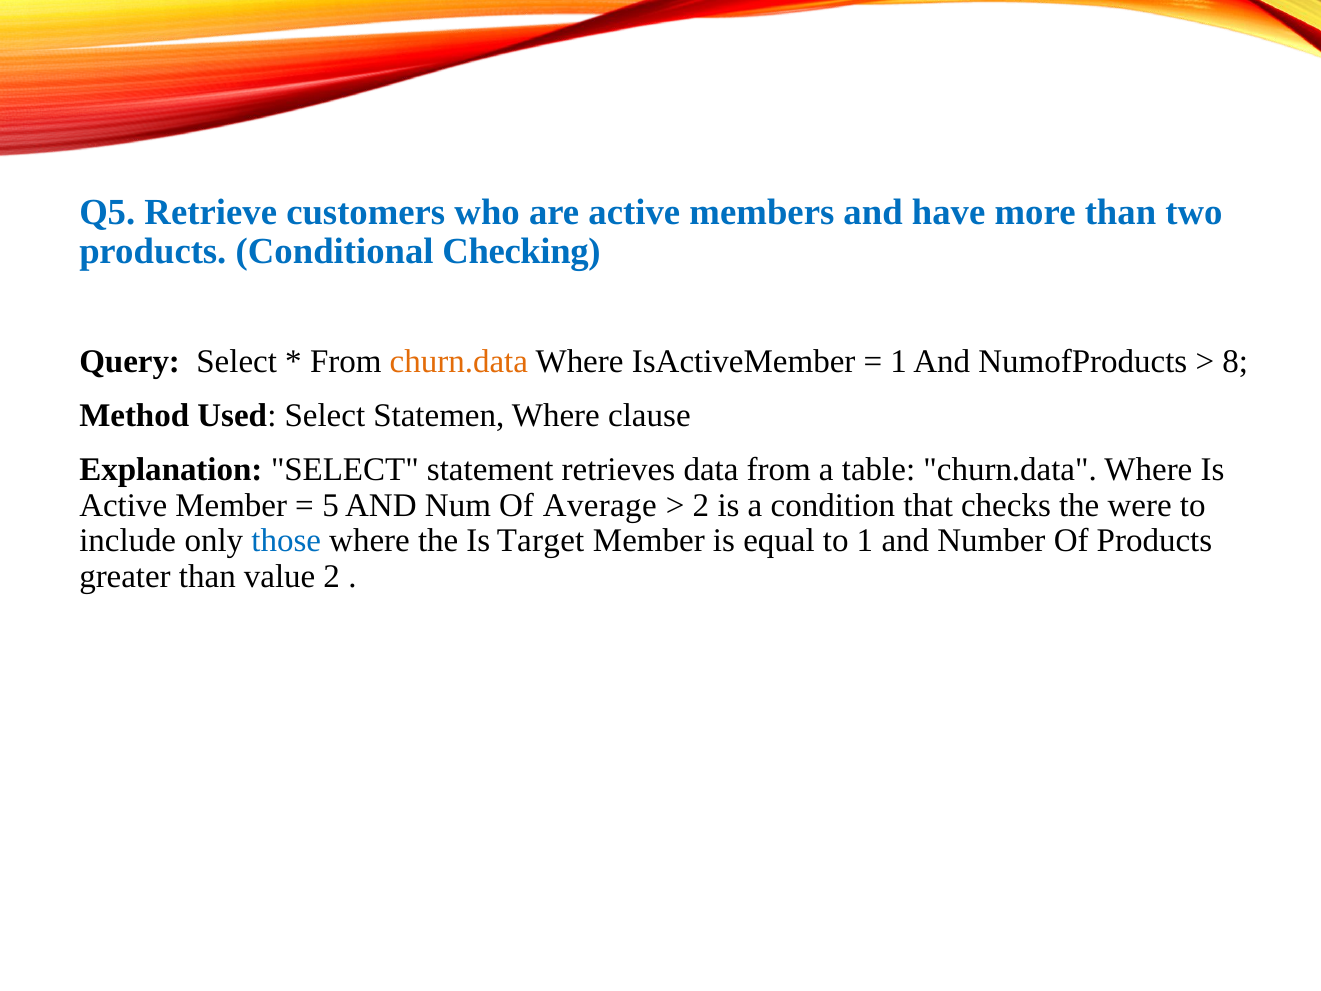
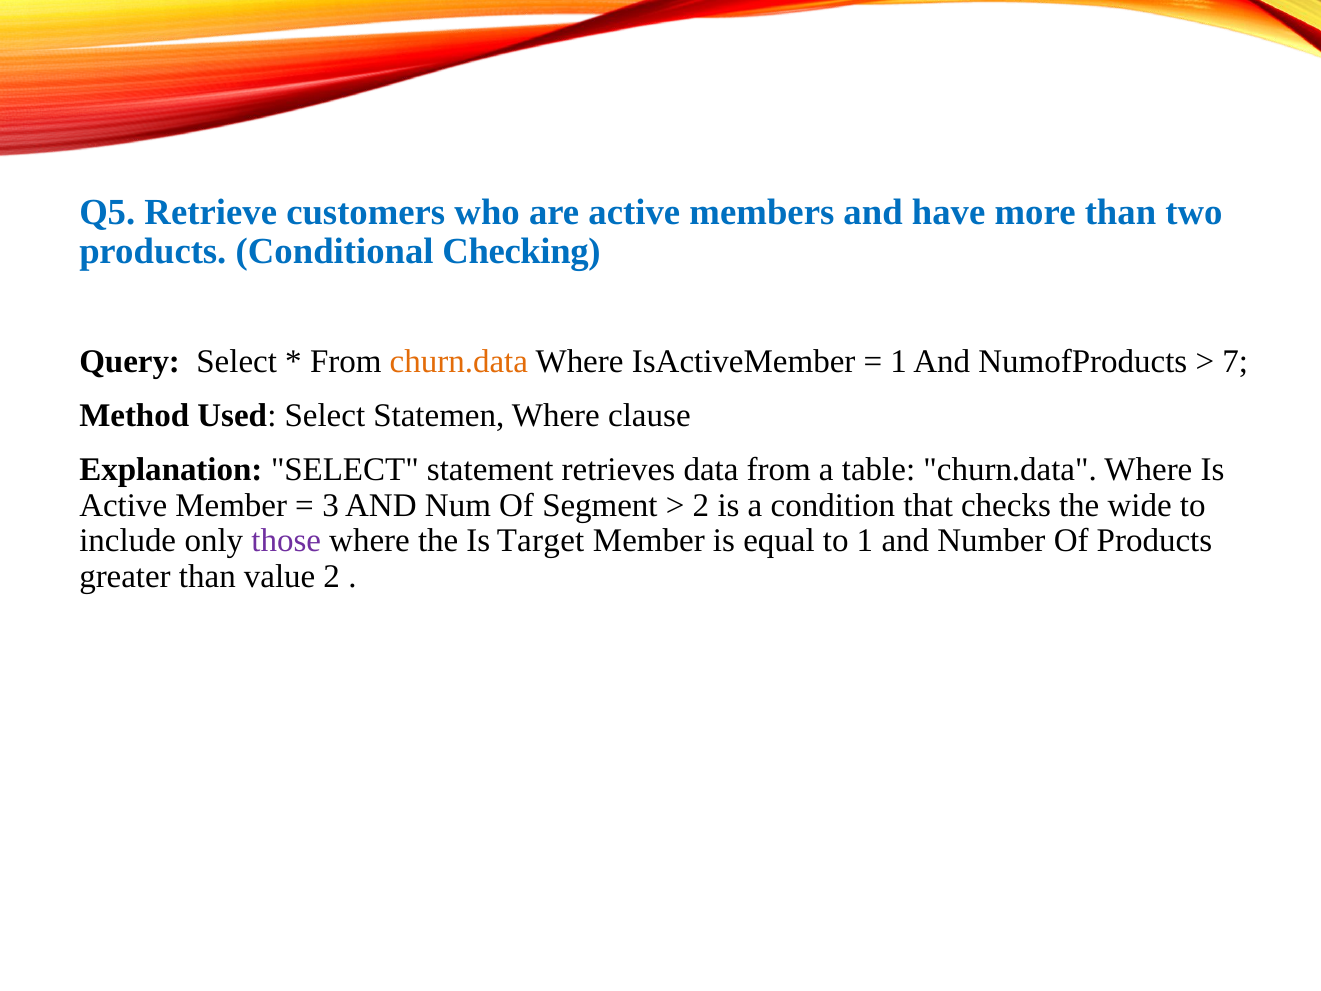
8: 8 -> 7
5: 5 -> 3
Average: Average -> Segment
were: were -> wide
those colour: blue -> purple
